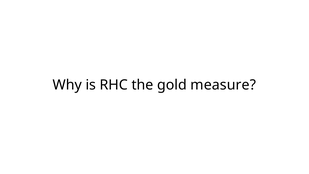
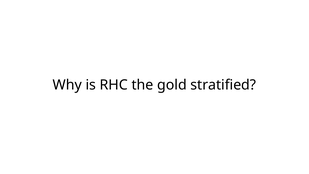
measure: measure -> stratified
